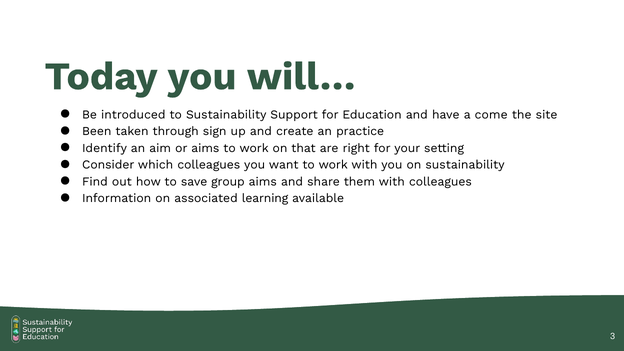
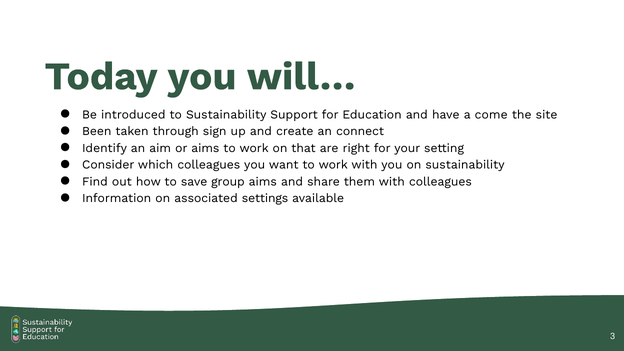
practice: practice -> connect
learning: learning -> settings
